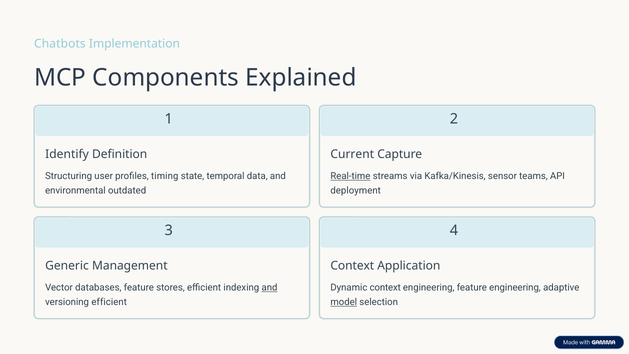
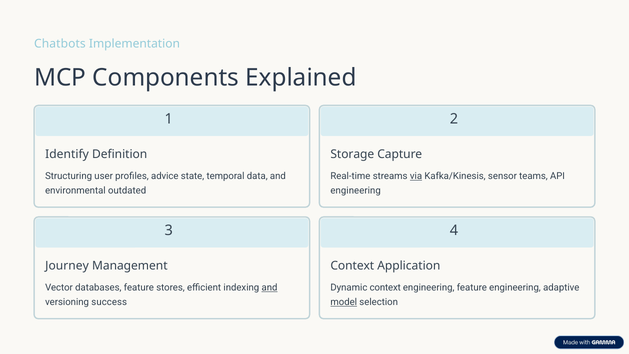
Current: Current -> Storage
timing: timing -> advice
Real-time underline: present -> none
via underline: none -> present
deployment at (356, 191): deployment -> engineering
Generic: Generic -> Journey
versioning efficient: efficient -> success
